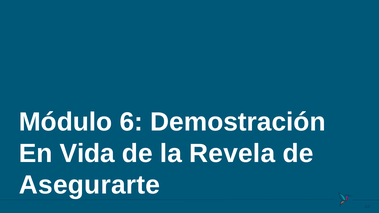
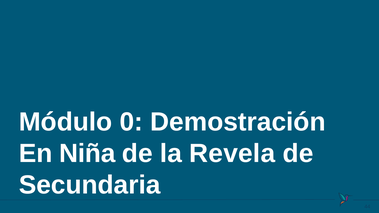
6: 6 -> 0
Vida: Vida -> Niña
Asegurarte: Asegurarte -> Secundaria
